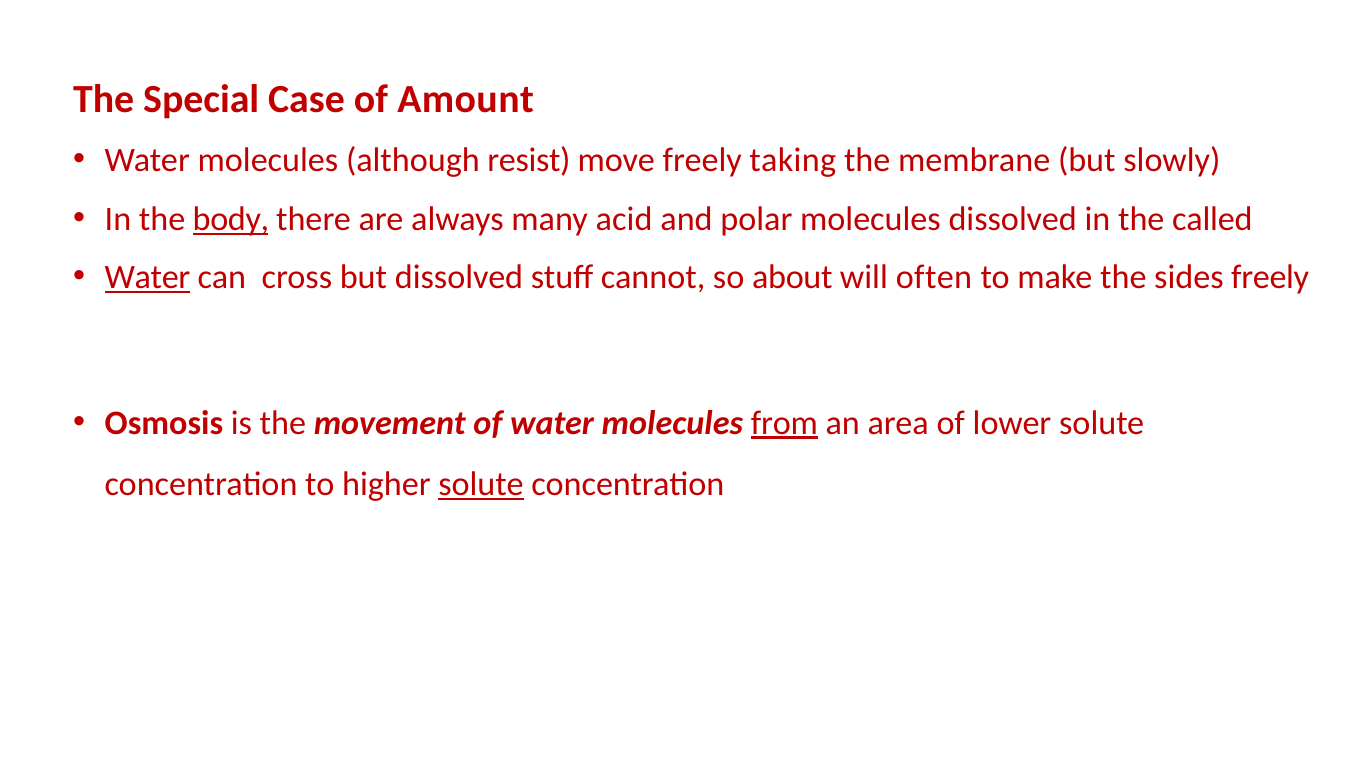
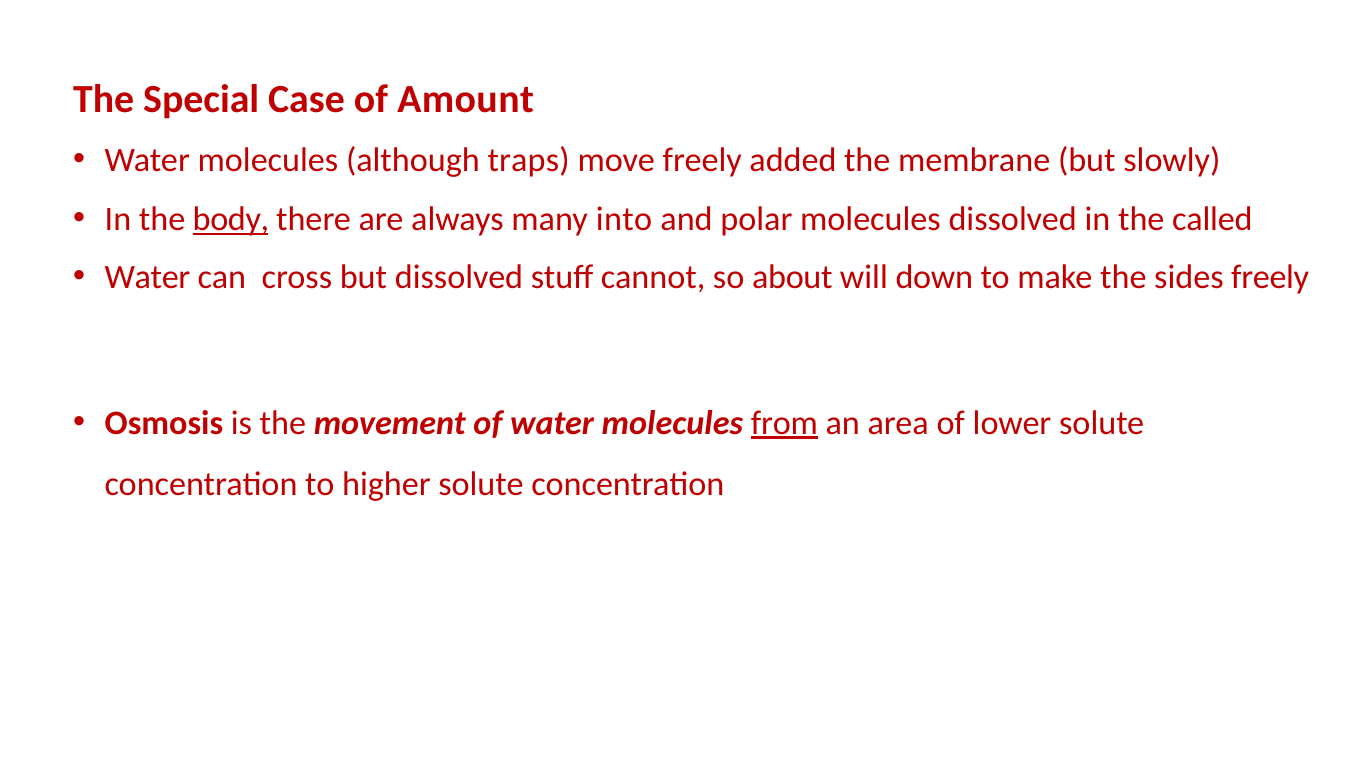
resist: resist -> traps
taking: taking -> added
acid: acid -> into
Water at (147, 277) underline: present -> none
often: often -> down
solute at (481, 484) underline: present -> none
